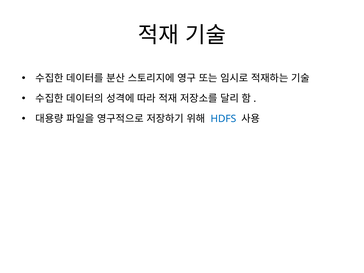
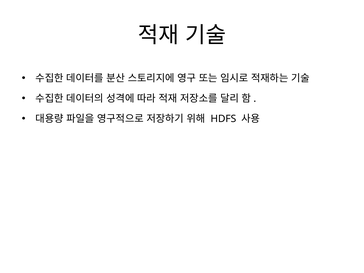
HDFS colour: blue -> black
